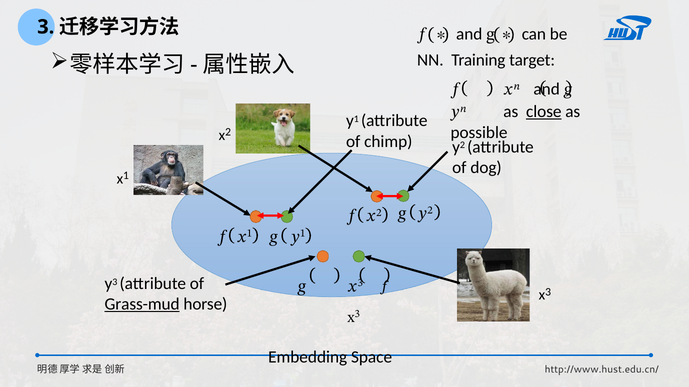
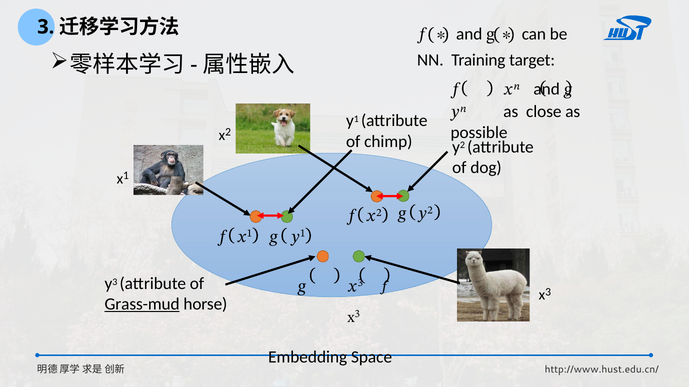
close underline: present -> none
